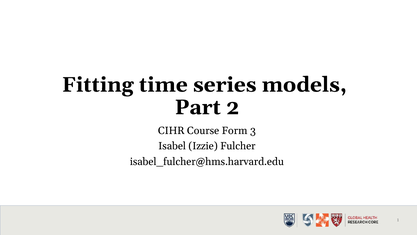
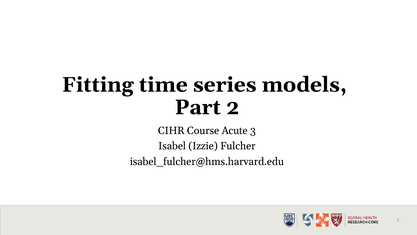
Form: Form -> Acute
